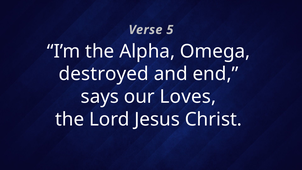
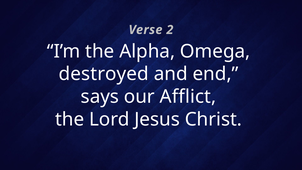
5: 5 -> 2
Loves: Loves -> Afflict
